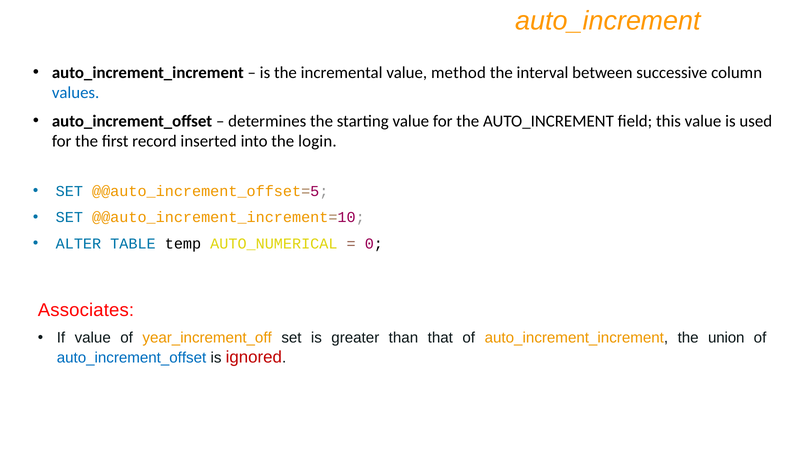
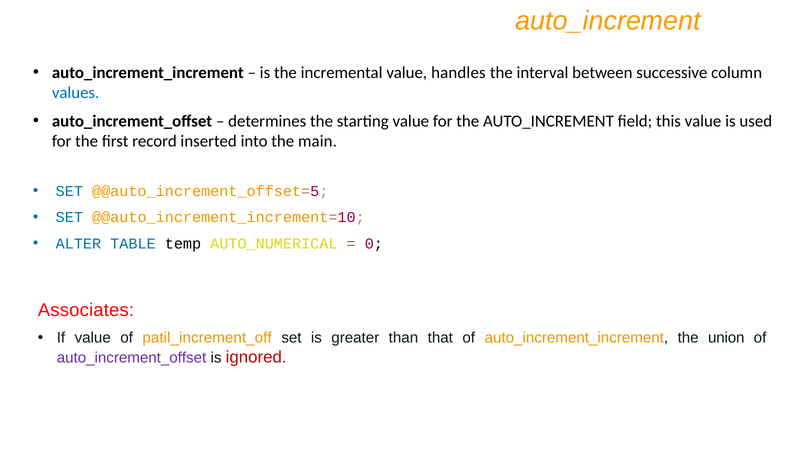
method: method -> handles
login: login -> main
year_increment_off: year_increment_off -> patil_increment_off
auto_increment_offset at (132, 358) colour: blue -> purple
